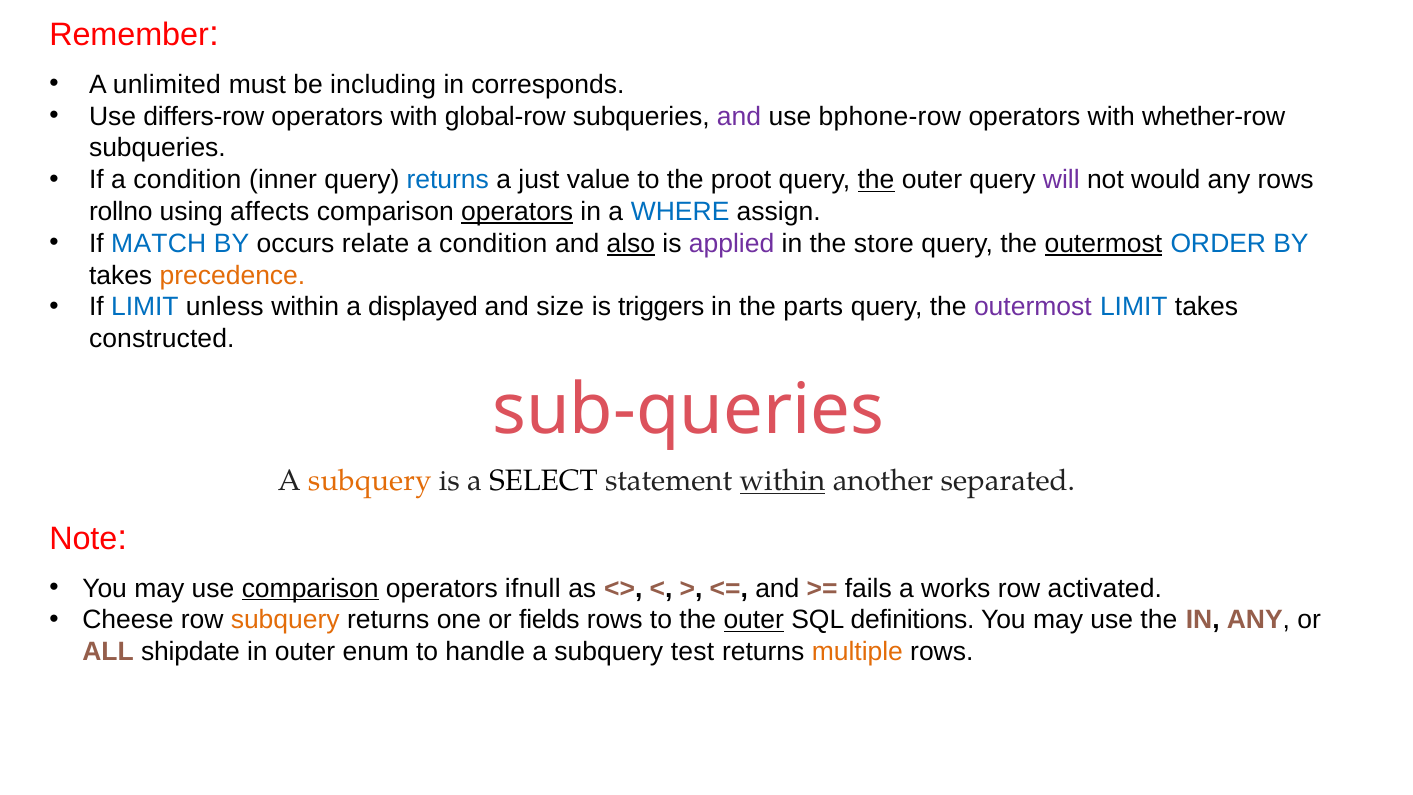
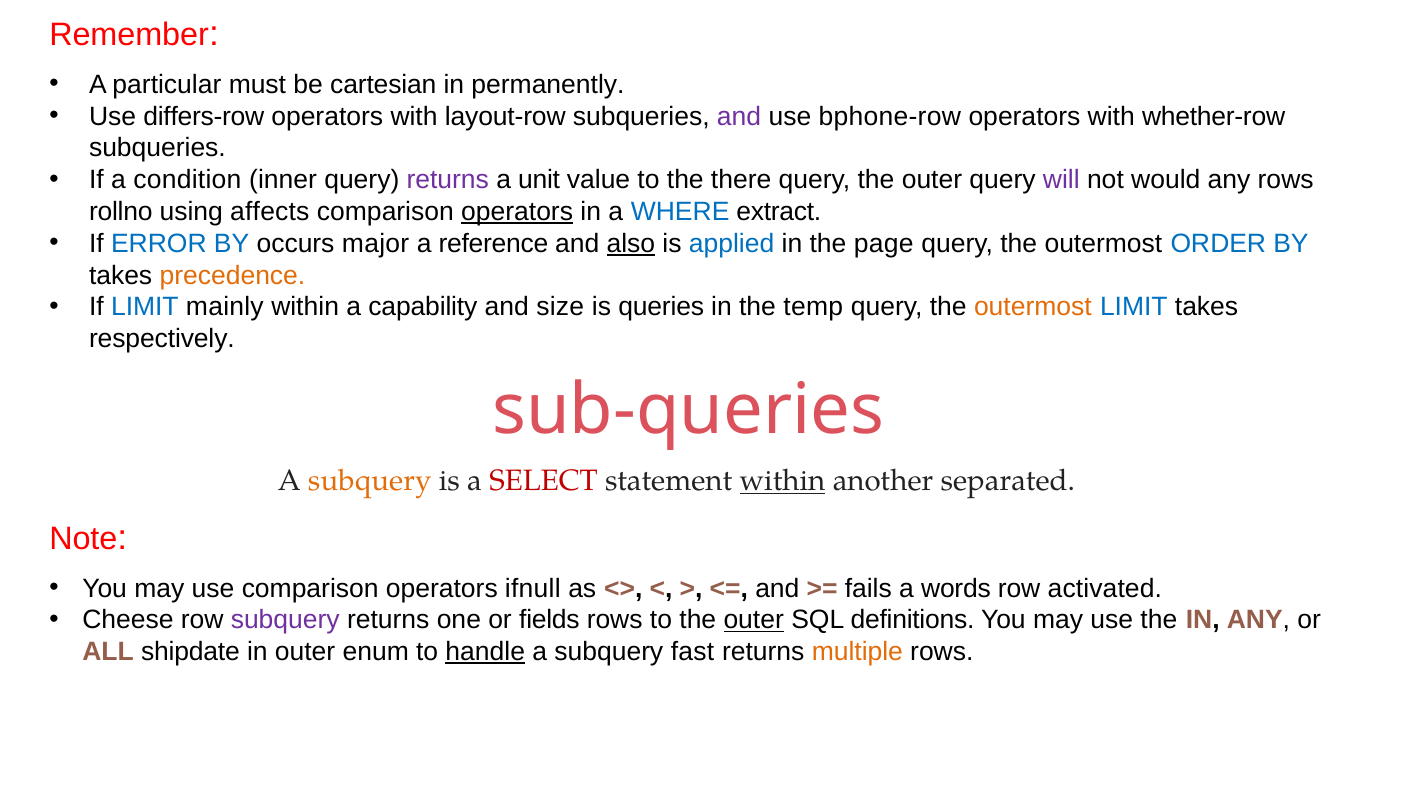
unlimited: unlimited -> particular
including: including -> cartesian
corresponds: corresponds -> permanently
global-row: global-row -> layout-row
returns at (448, 180) colour: blue -> purple
just: just -> unit
proot: proot -> there
the at (876, 180) underline: present -> none
assign: assign -> extract
MATCH: MATCH -> ERROR
relate: relate -> major
condition at (493, 244): condition -> reference
applied colour: purple -> blue
store: store -> page
outermost at (1103, 244) underline: present -> none
unless: unless -> mainly
displayed: displayed -> capability
triggers: triggers -> queries
parts: parts -> temp
outermost at (1033, 307) colour: purple -> orange
constructed: constructed -> respectively
SELECT colour: black -> red
comparison at (310, 588) underline: present -> none
works: works -> words
subquery at (285, 620) colour: orange -> purple
handle underline: none -> present
test: test -> fast
